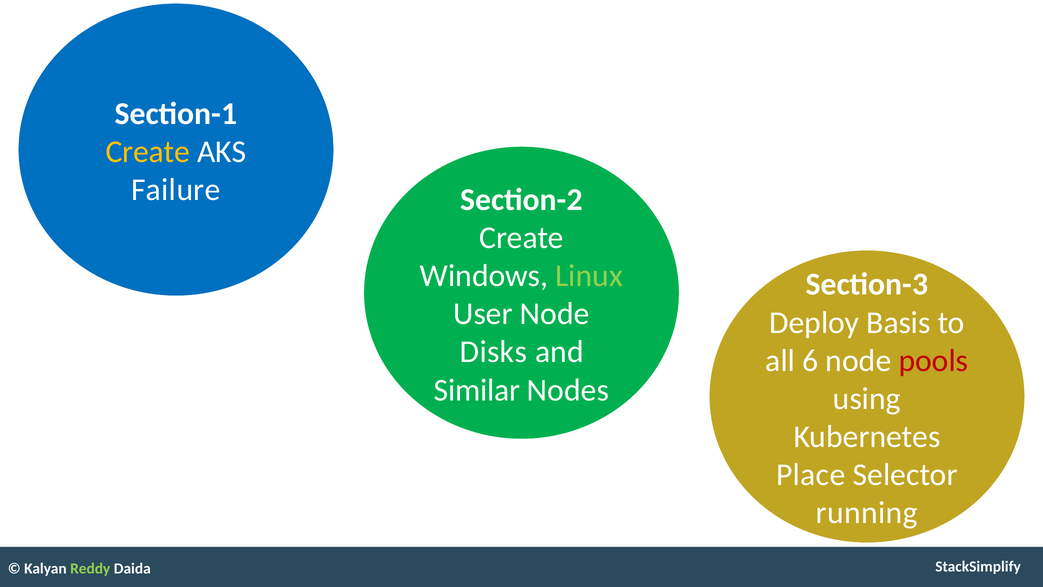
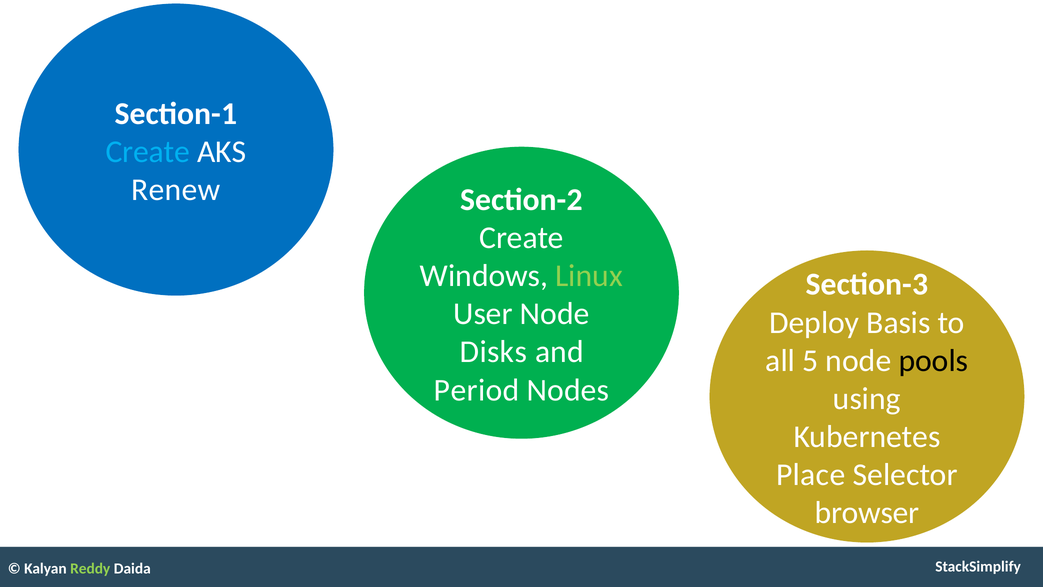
Create at (148, 152) colour: yellow -> light blue
Failure: Failure -> Renew
6: 6 -> 5
pools colour: red -> black
Similar: Similar -> Period
running: running -> browser
